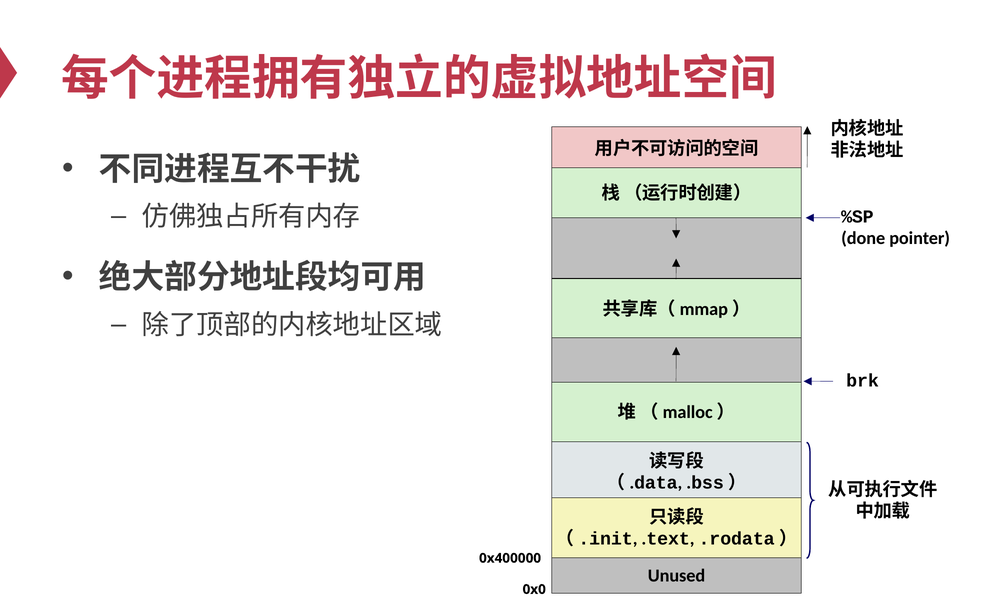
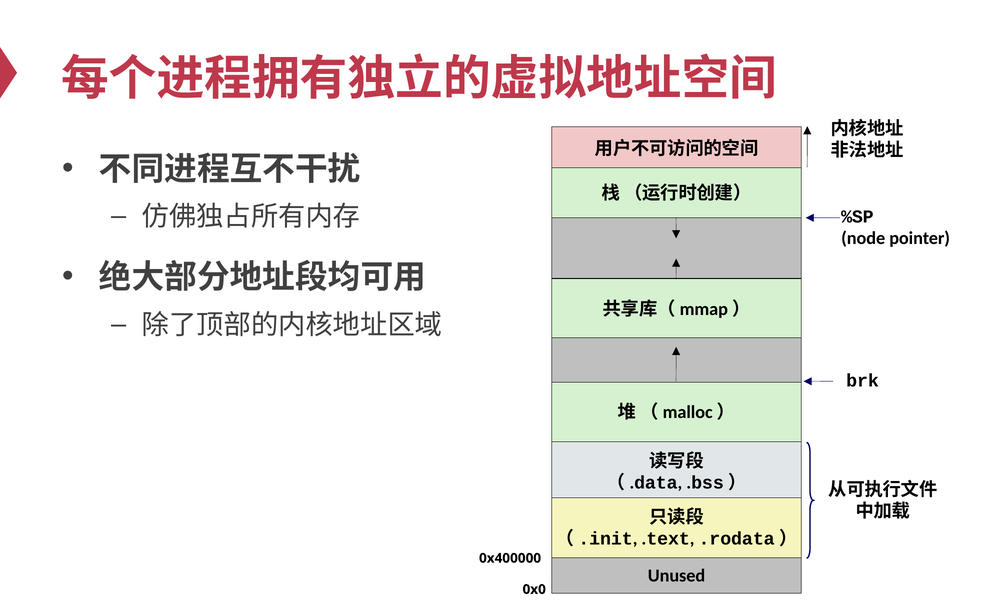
done: done -> node
